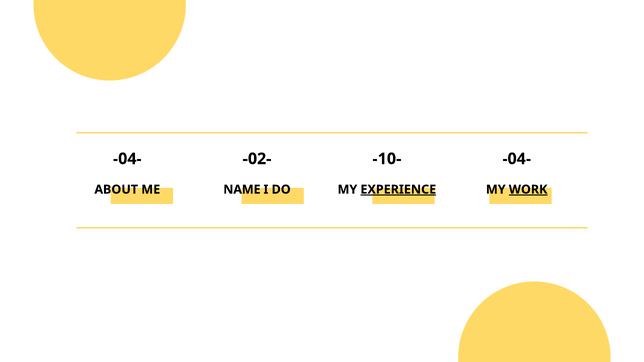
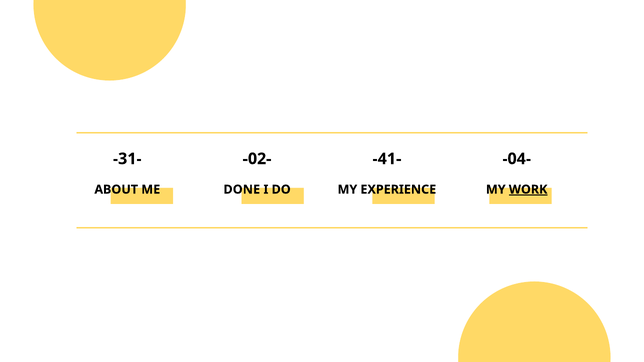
-04- at (127, 159): -04- -> -31-
-10-: -10- -> -41-
NAME: NAME -> DONE
EXPERIENCE underline: present -> none
